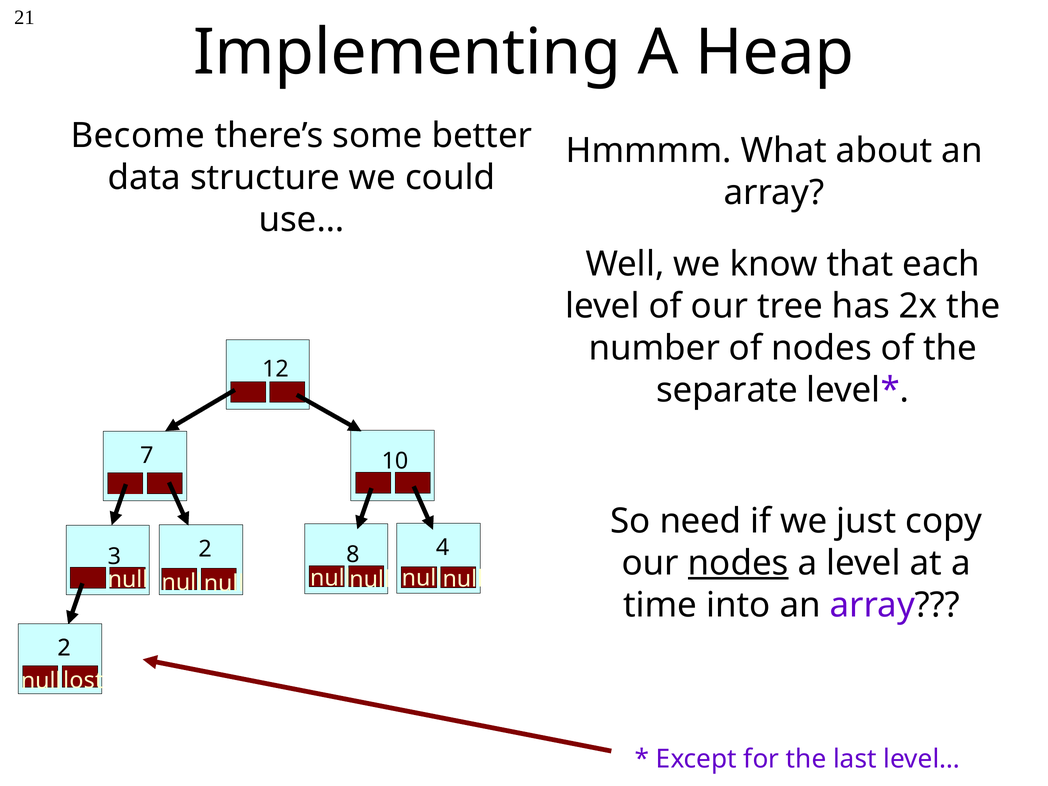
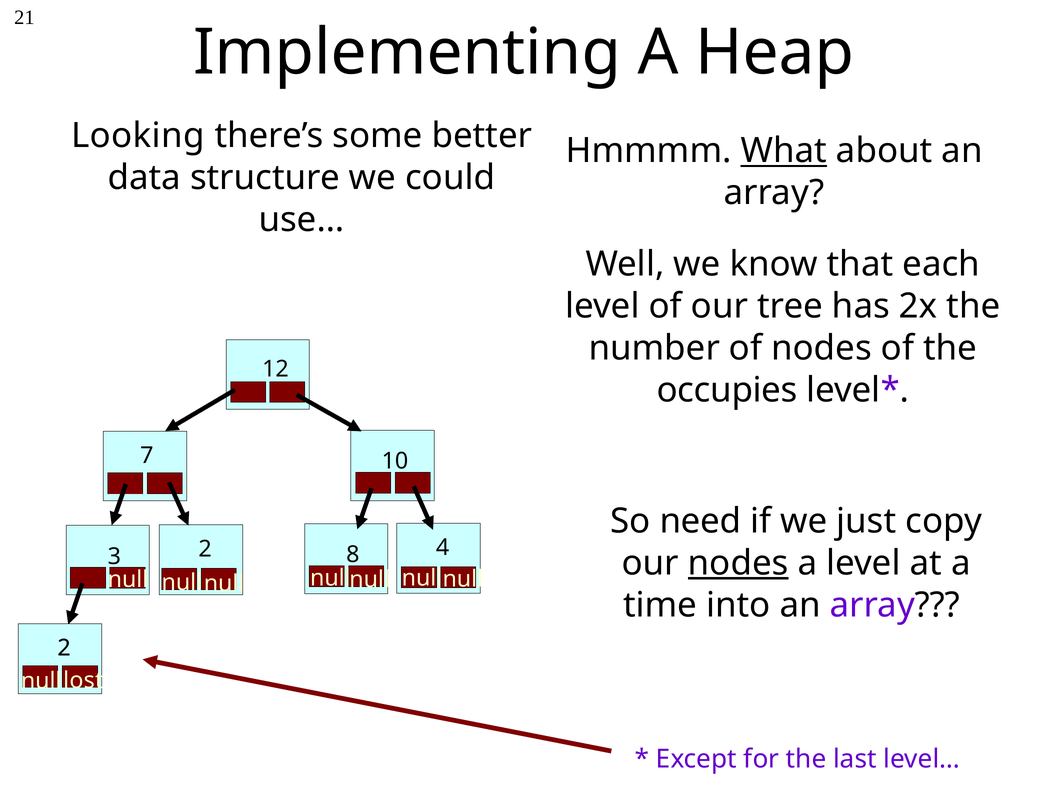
Become: Become -> Looking
What underline: none -> present
separate: separate -> occupies
